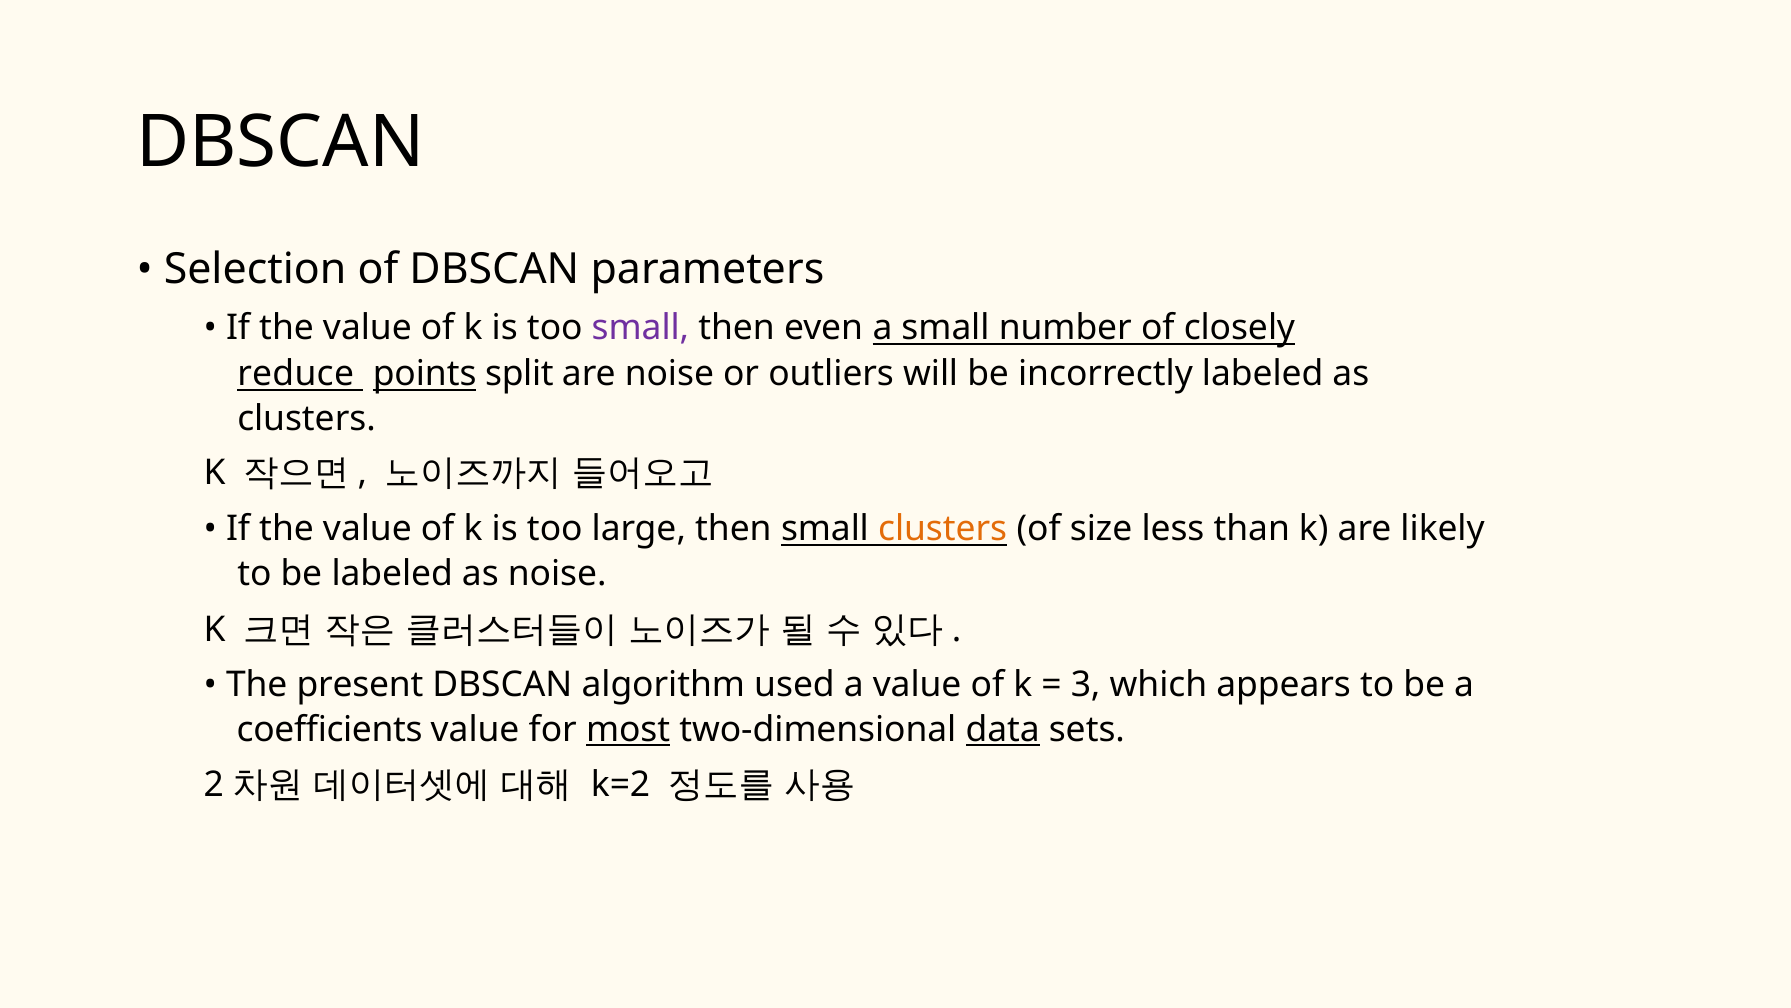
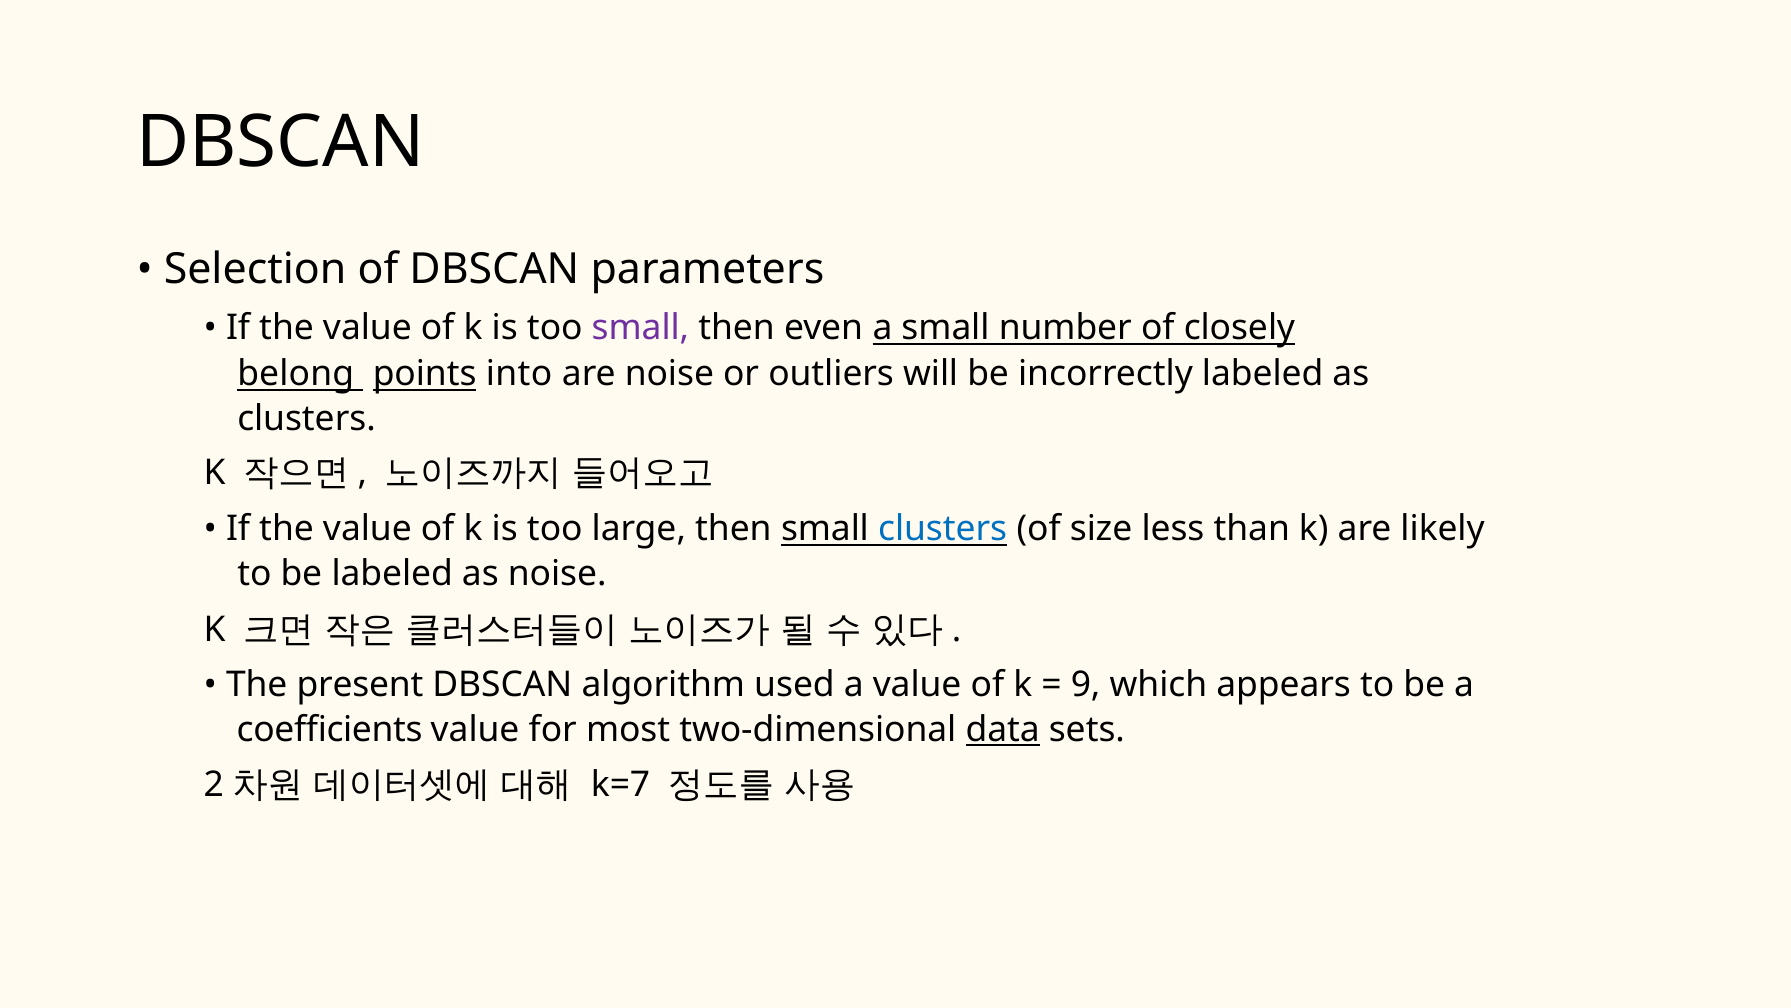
reduce: reduce -> belong
split: split -> into
clusters at (943, 528) colour: orange -> blue
3: 3 -> 9
most underline: present -> none
k=2: k=2 -> k=7
